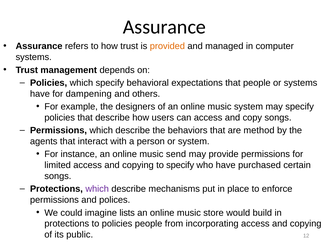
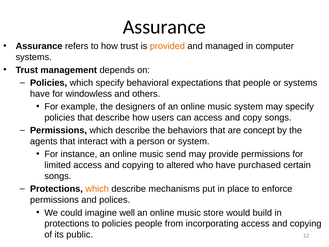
dampening: dampening -> windowless
method: method -> concept
to specify: specify -> altered
which at (97, 189) colour: purple -> orange
lists: lists -> well
